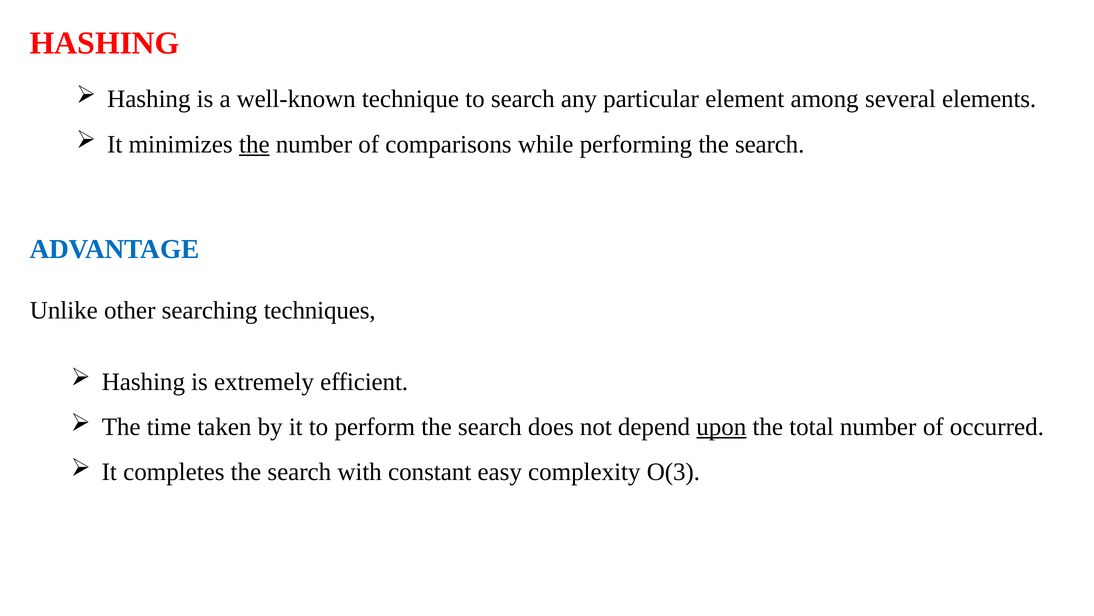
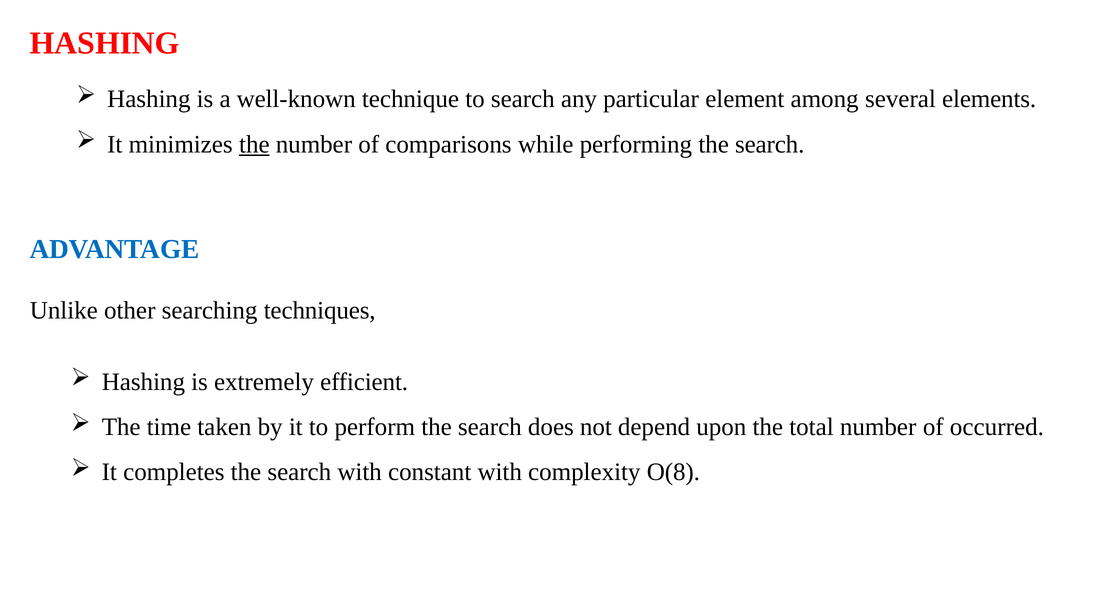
upon underline: present -> none
constant easy: easy -> with
O(3: O(3 -> O(8
